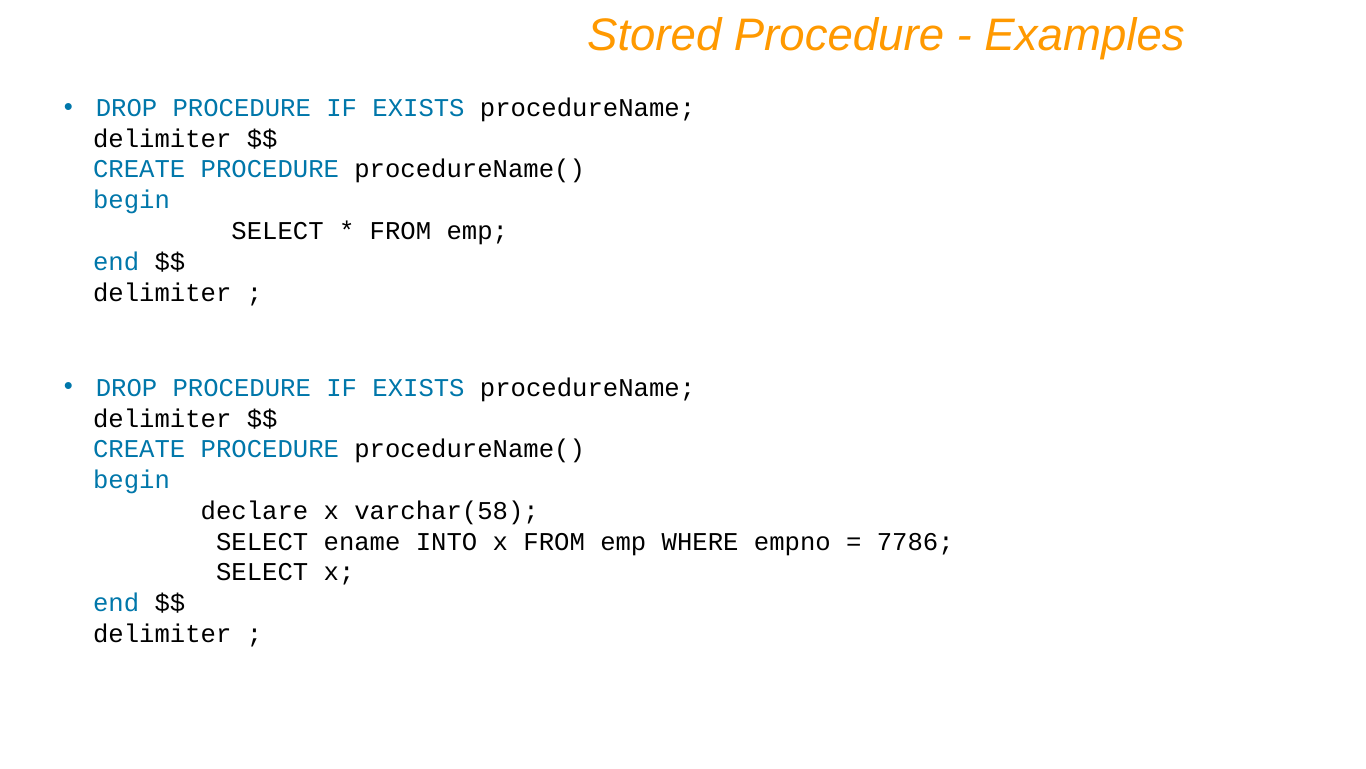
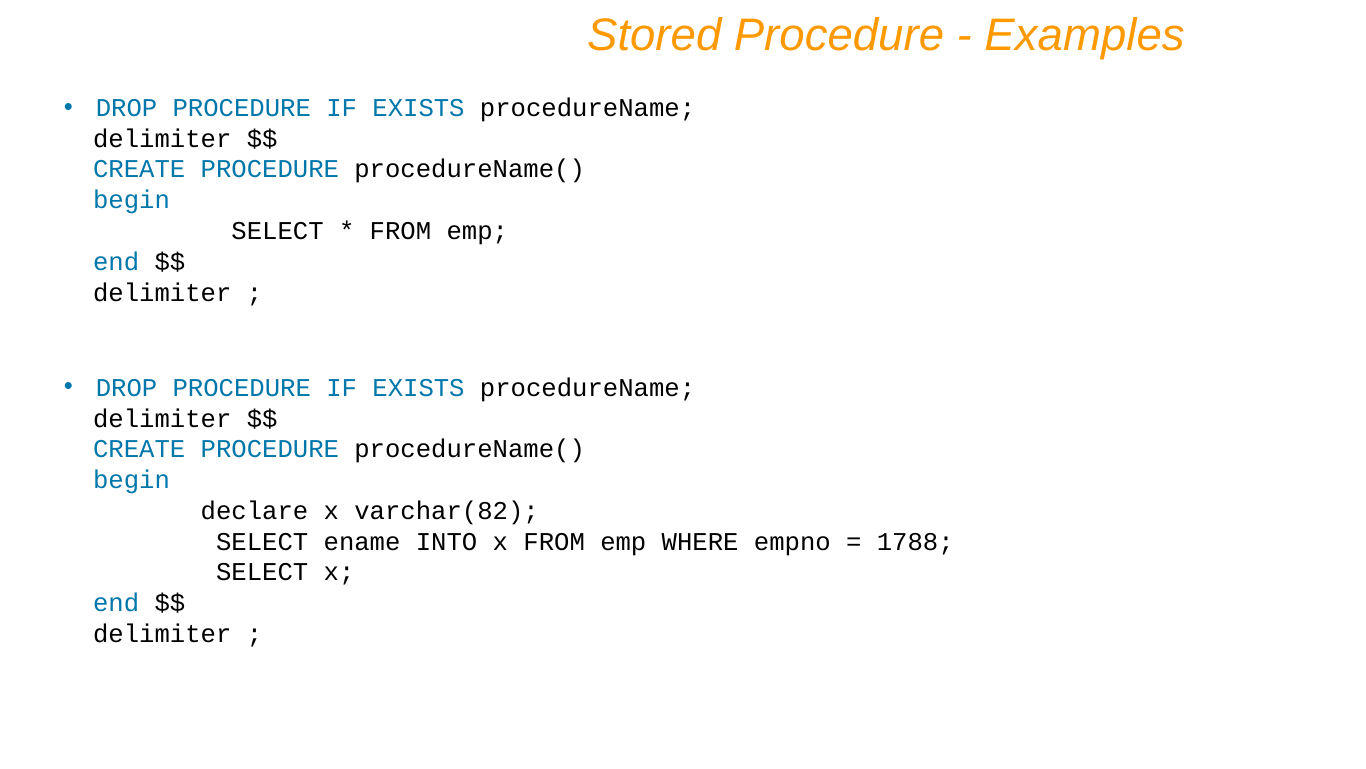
varchar(58: varchar(58 -> varchar(82
7786: 7786 -> 1788
